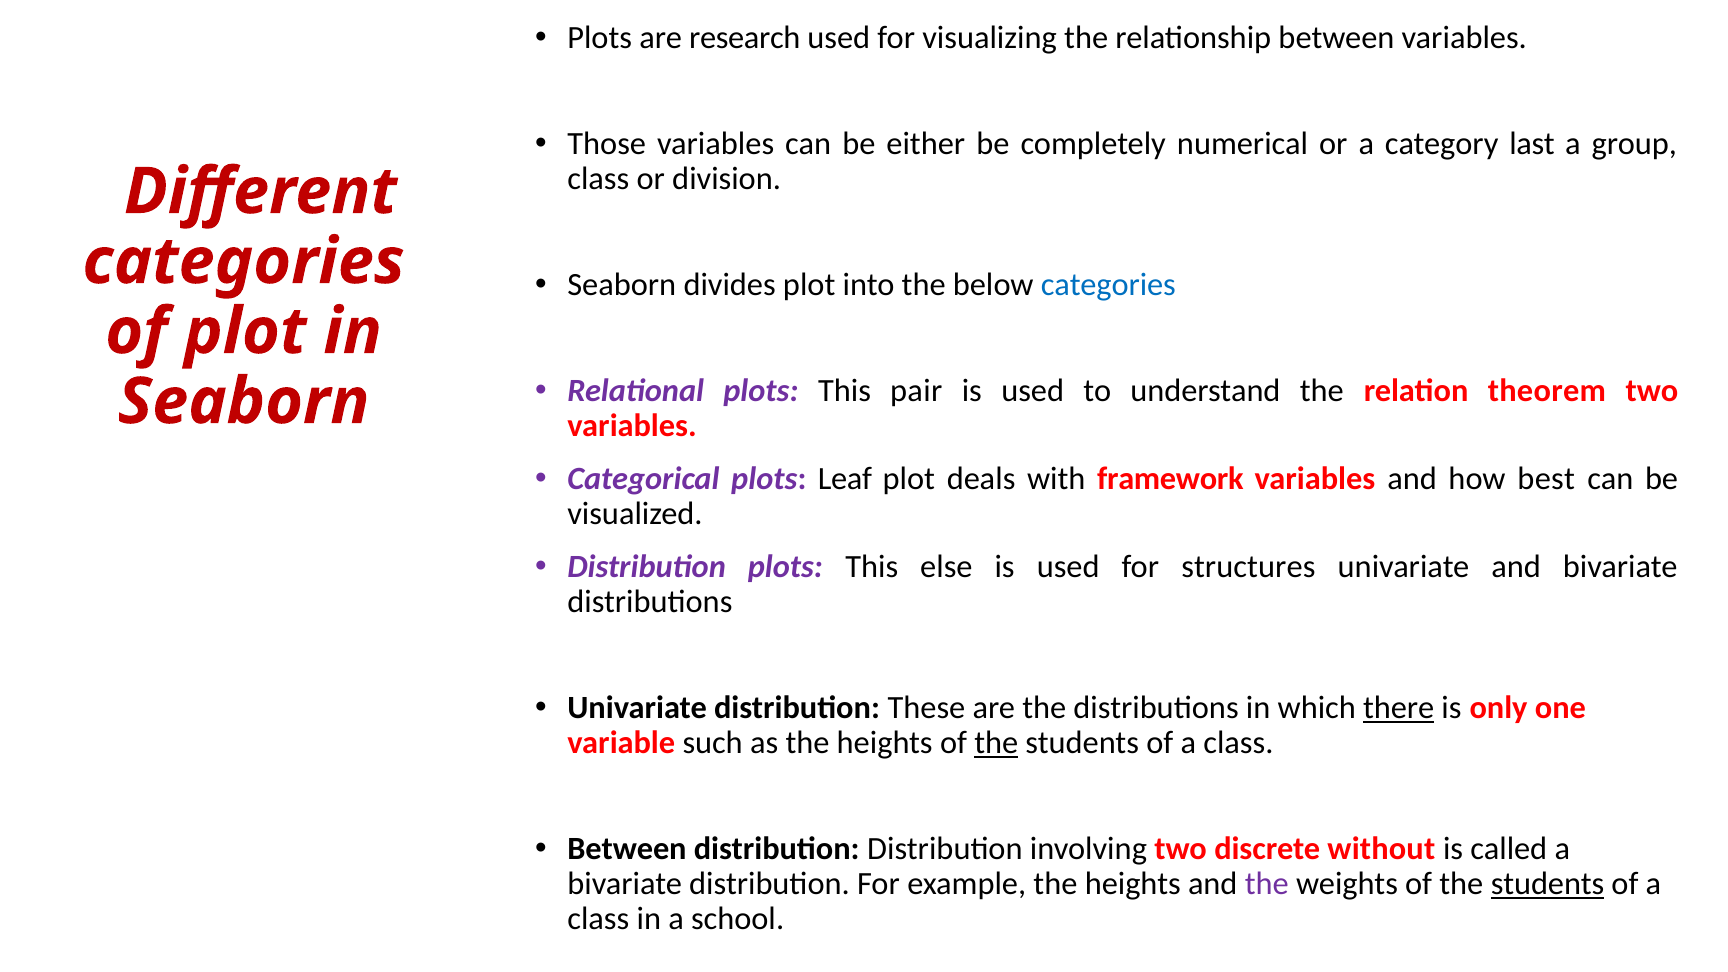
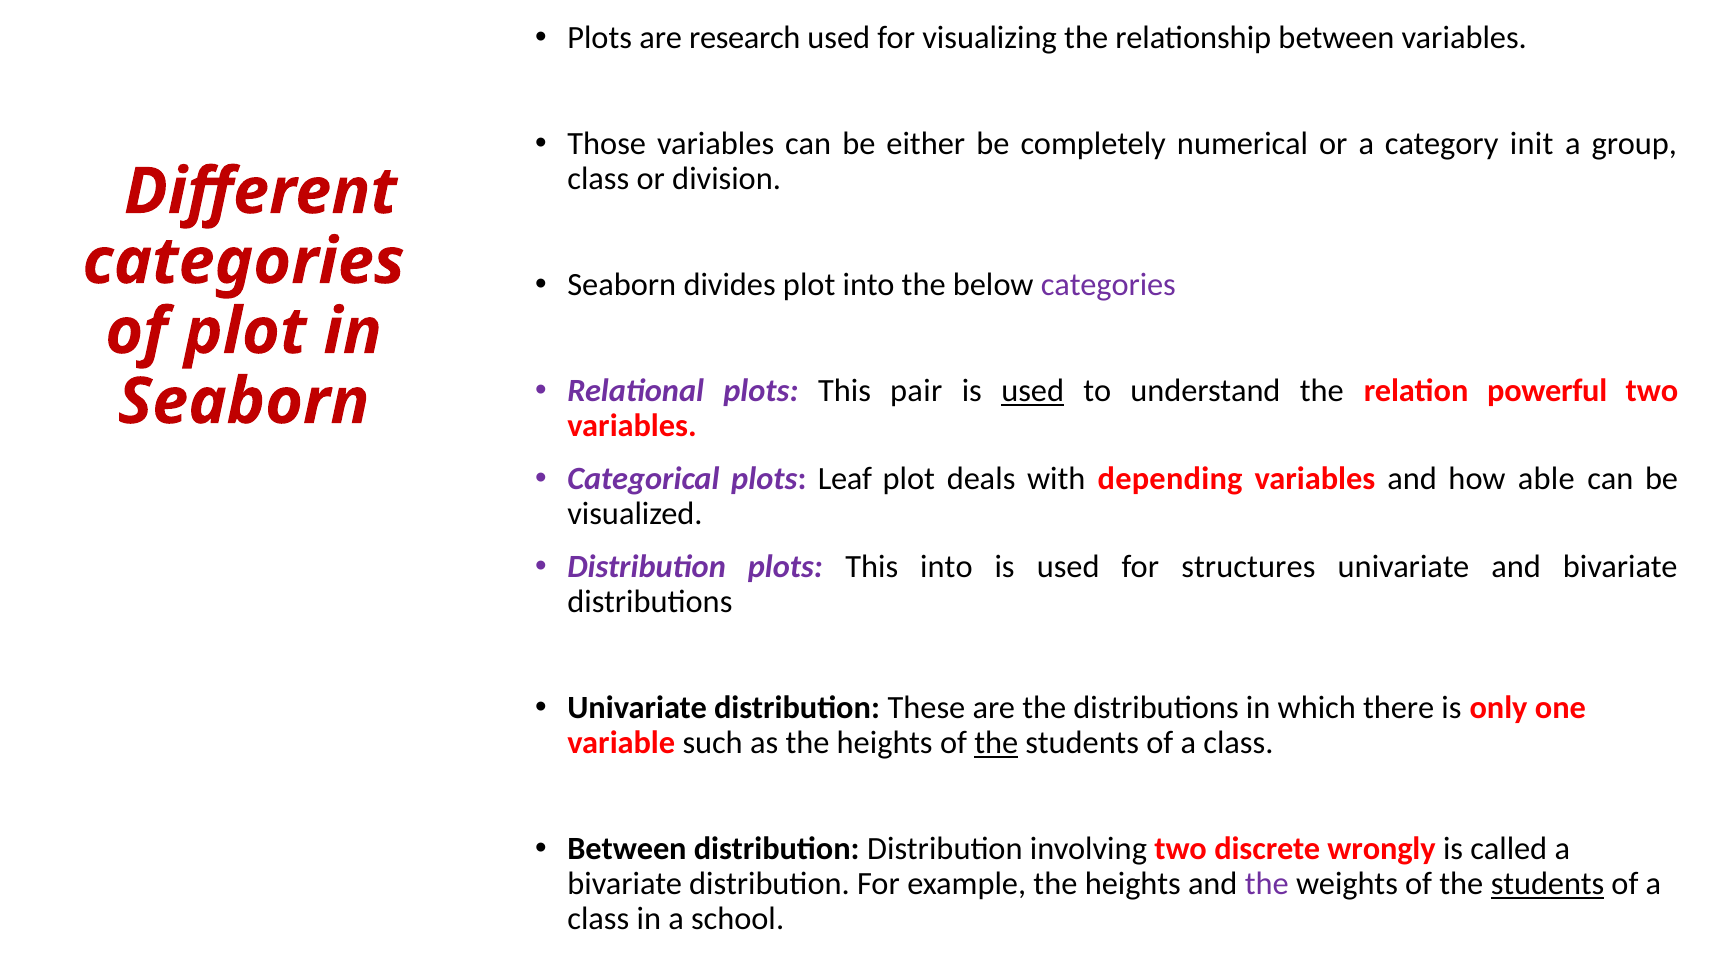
last: last -> init
categories at (1108, 285) colour: blue -> purple
used at (1033, 391) underline: none -> present
theorem: theorem -> powerful
framework: framework -> depending
best: best -> able
This else: else -> into
there underline: present -> none
without: without -> wrongly
